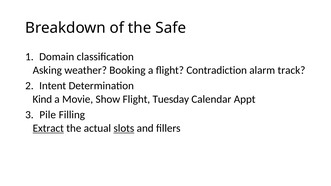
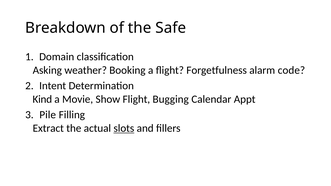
Contradiction: Contradiction -> Forgetfulness
track: track -> code
Tuesday: Tuesday -> Bugging
Extract underline: present -> none
